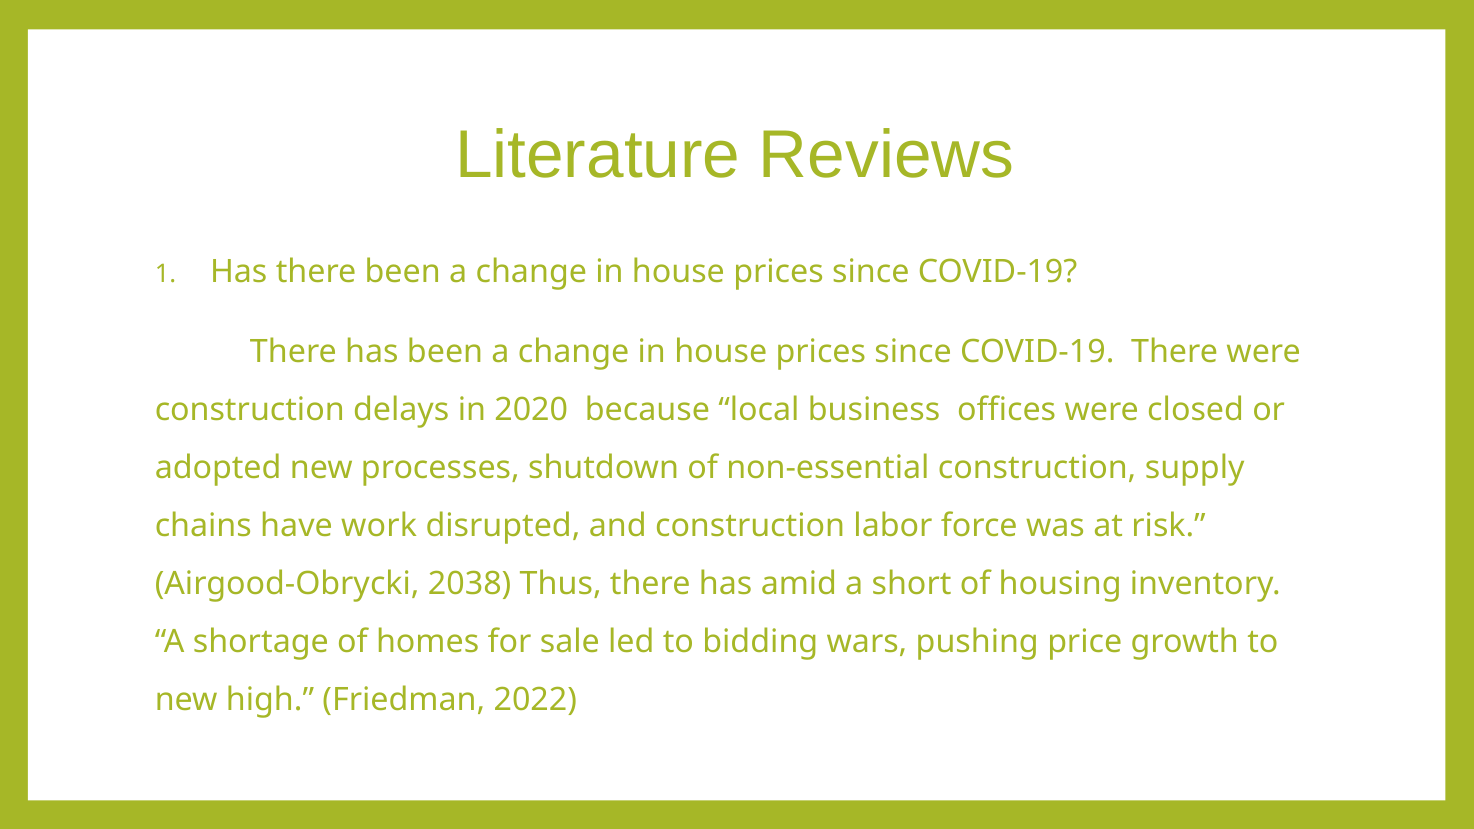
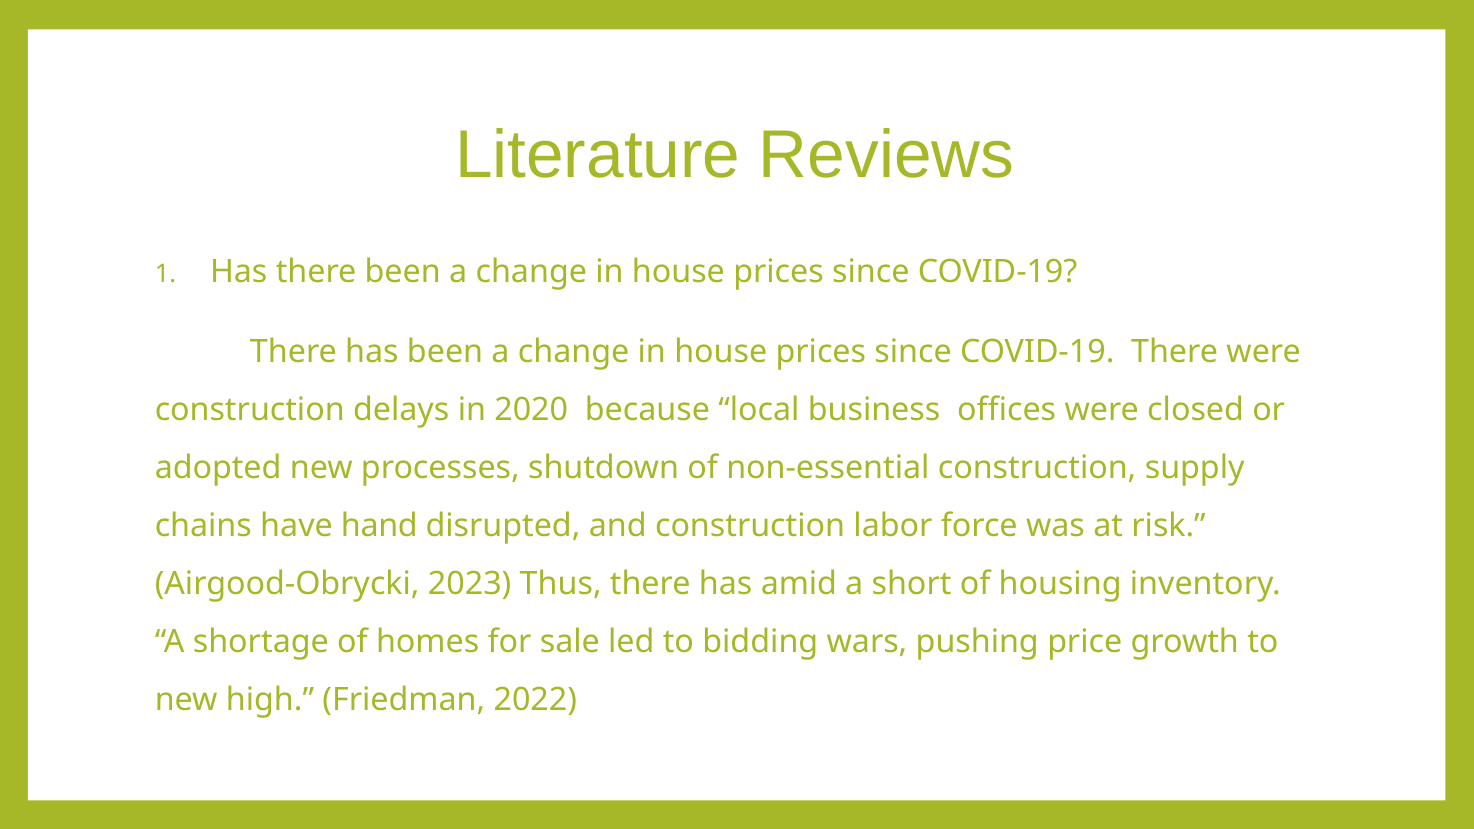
work: work -> hand
2038: 2038 -> 2023
